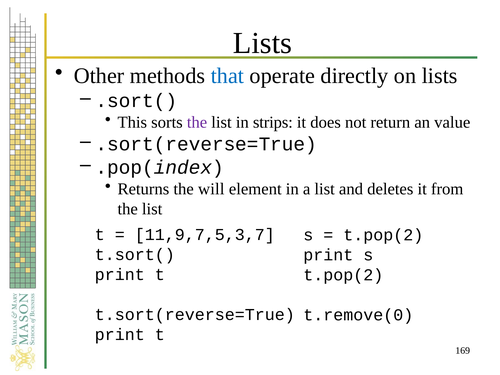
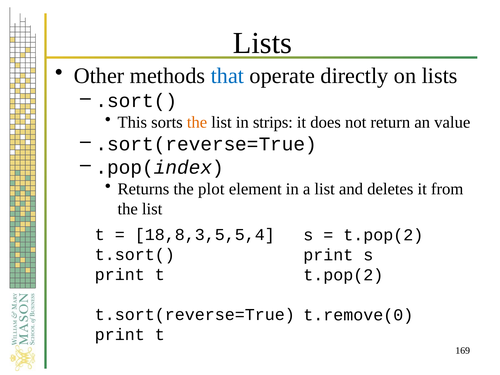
the at (197, 122) colour: purple -> orange
will: will -> plot
11,9,7,5,3,7: 11,9,7,5,3,7 -> 18,8,3,5,5,4
